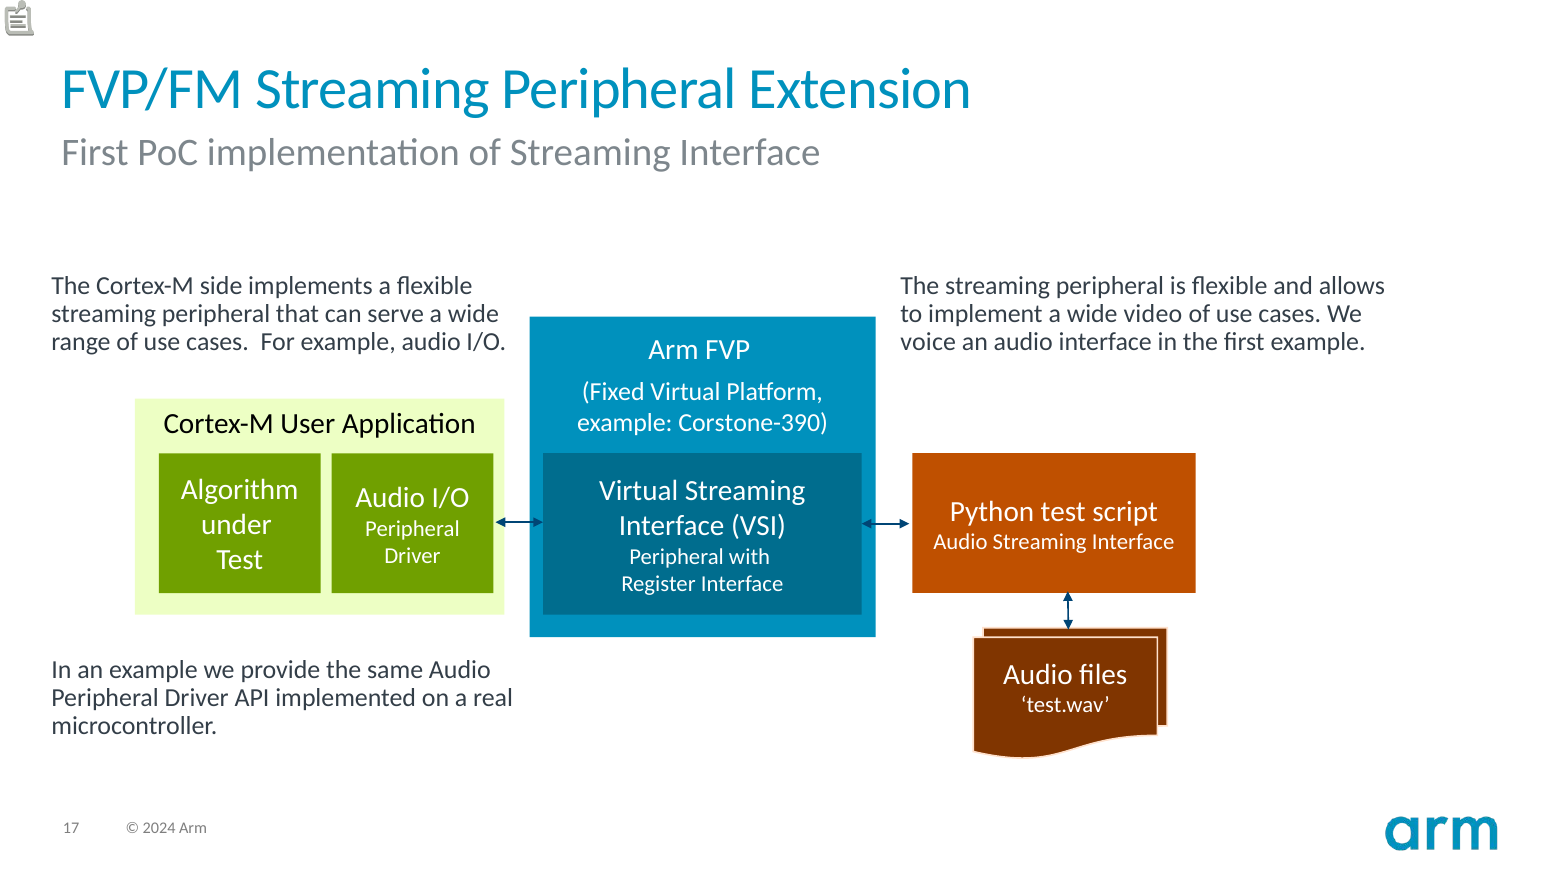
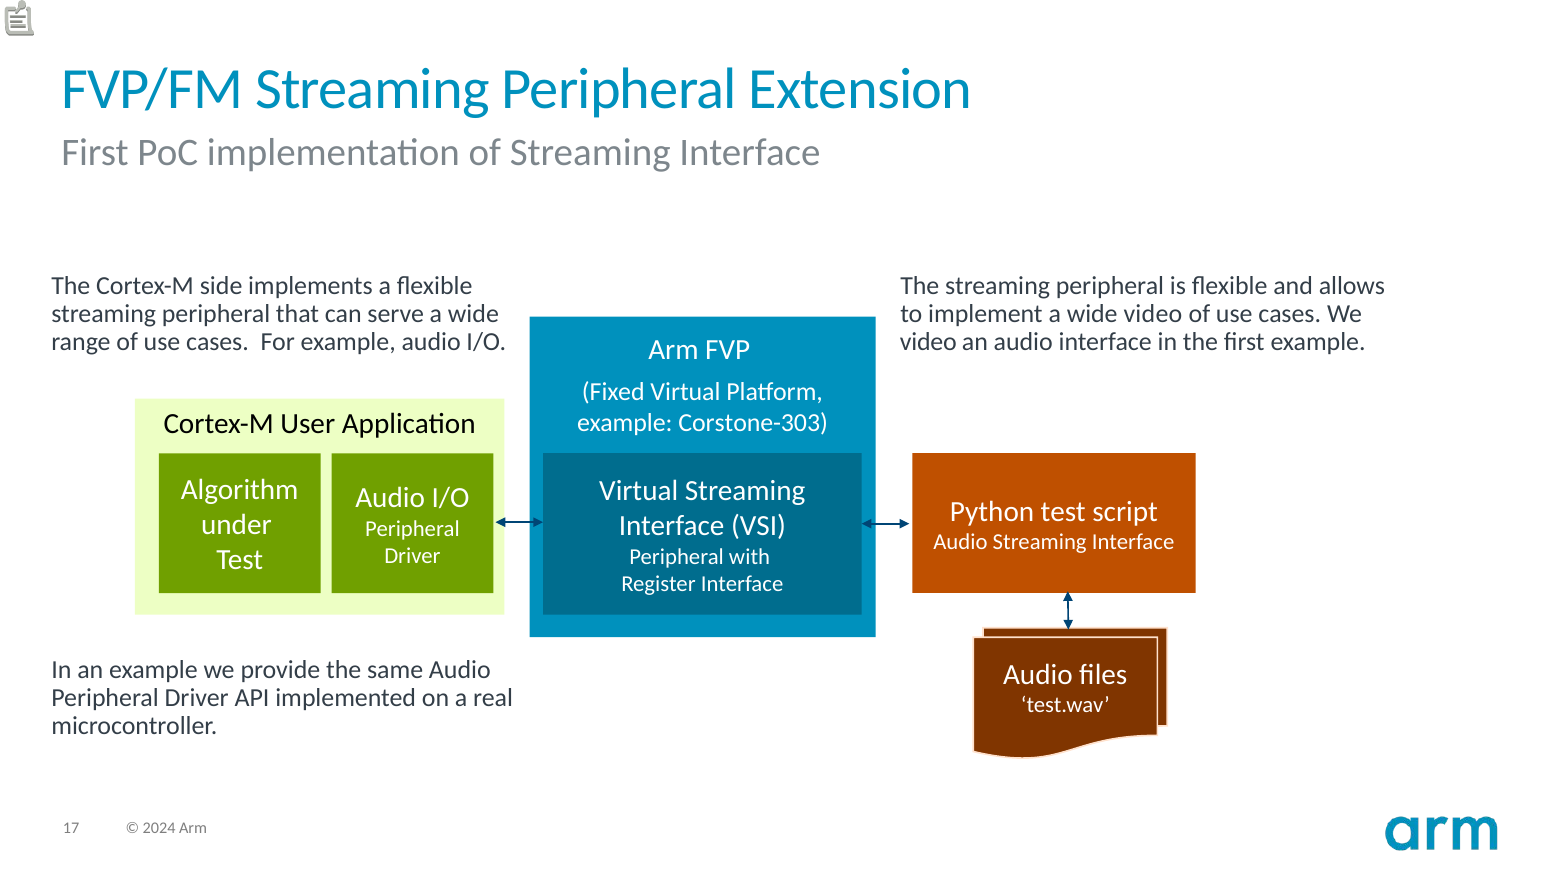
voice at (928, 342): voice -> video
Corstone-390: Corstone-390 -> Corstone-303
